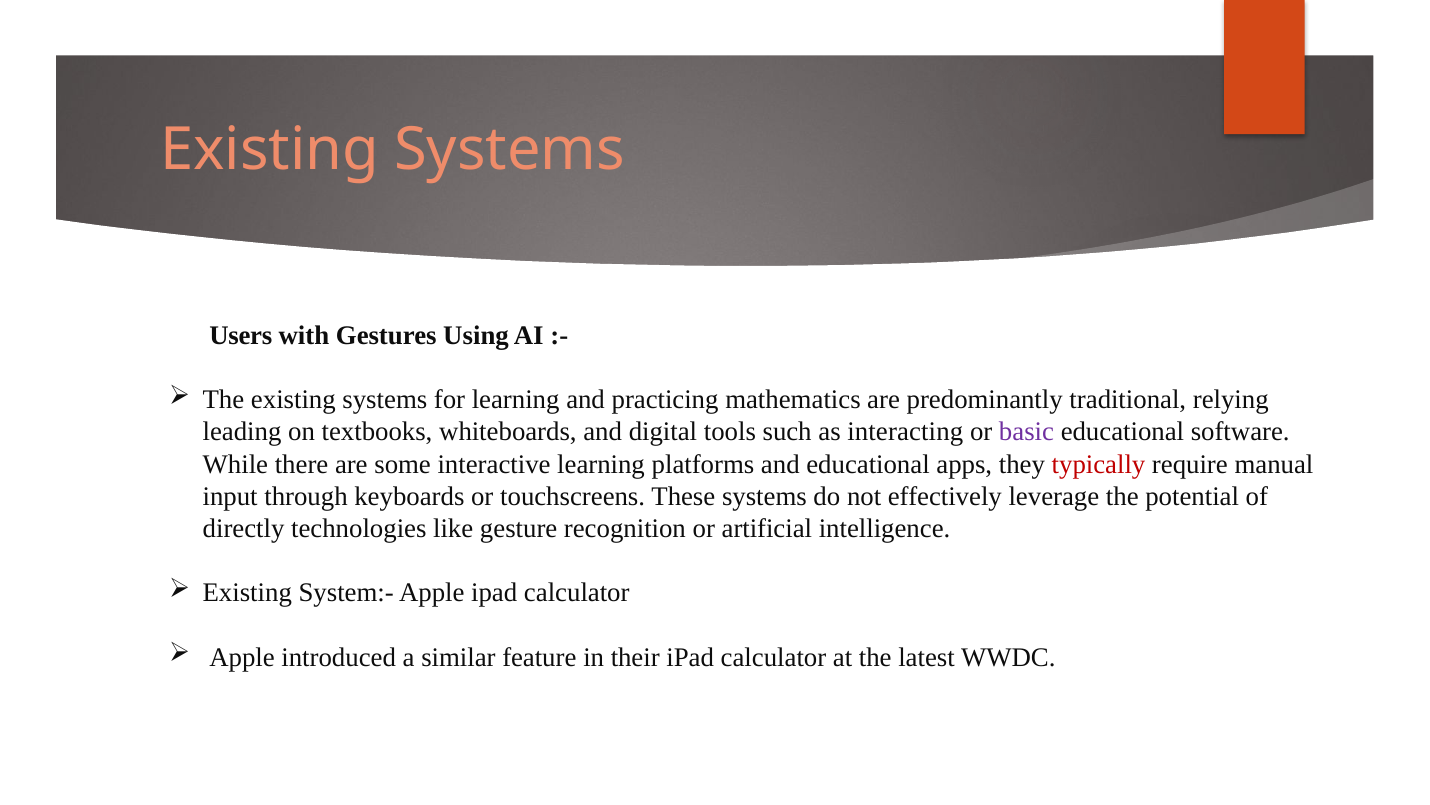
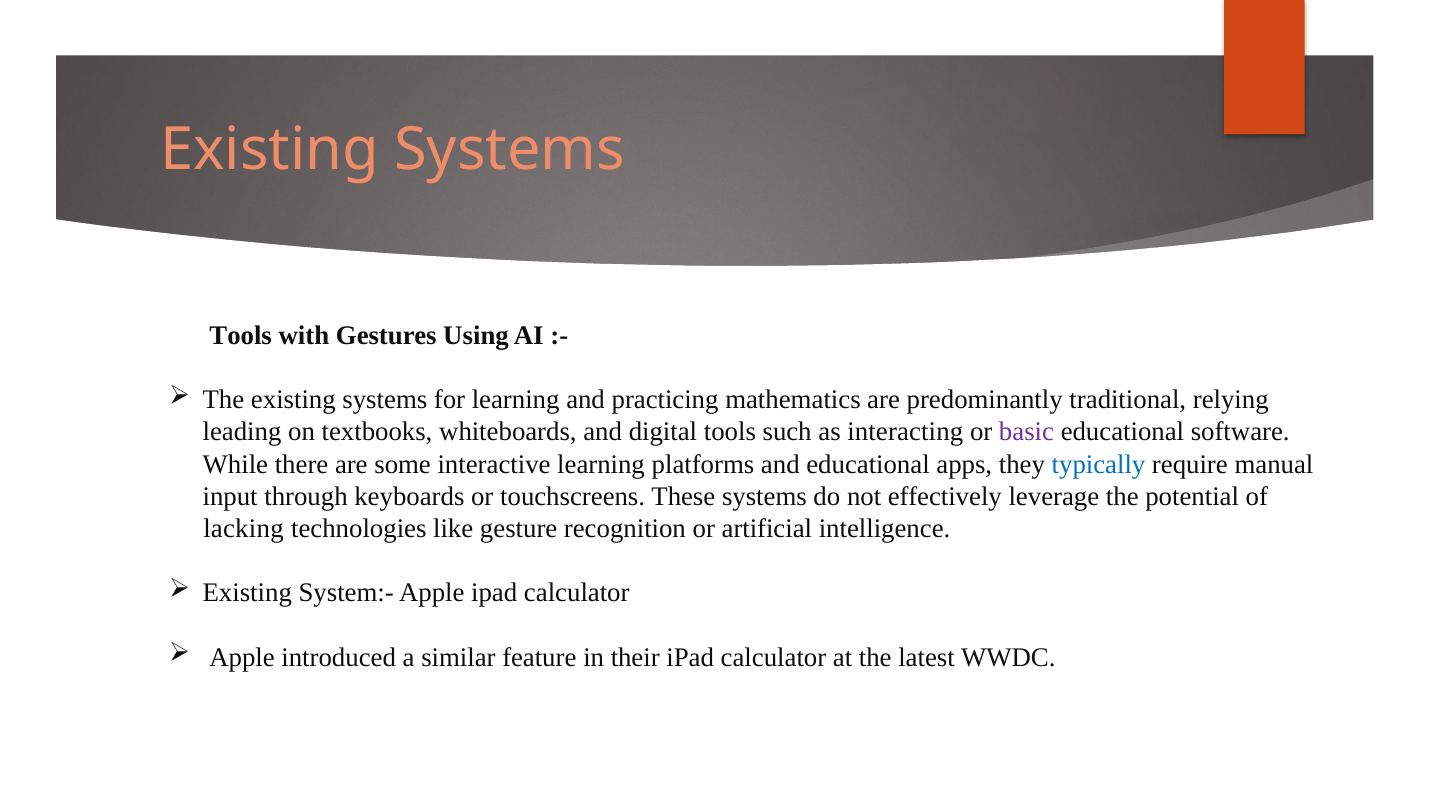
Users at (241, 335): Users -> Tools
typically colour: red -> blue
directly: directly -> lacking
